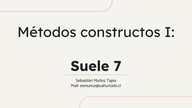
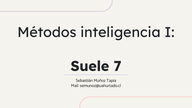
constructos: constructos -> inteligencia
